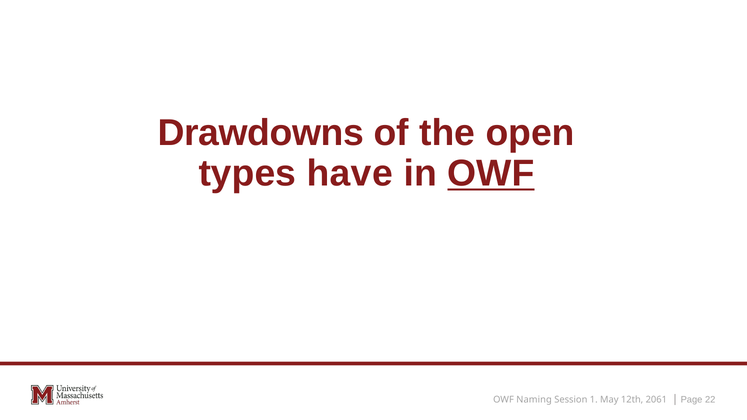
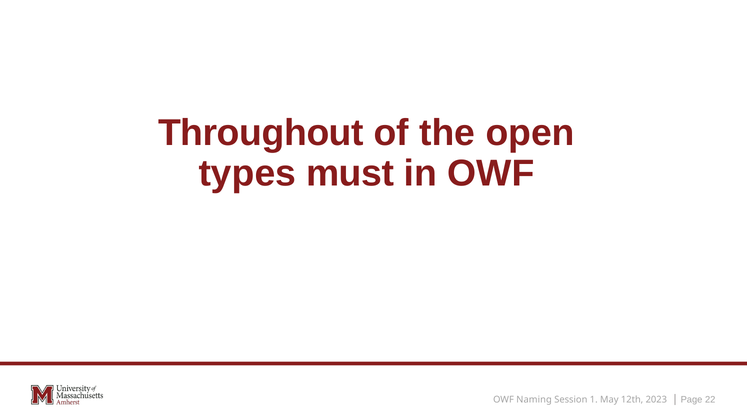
Drawdowns: Drawdowns -> Throughout
have: have -> must
OWF at (491, 173) underline: present -> none
2061: 2061 -> 2023
